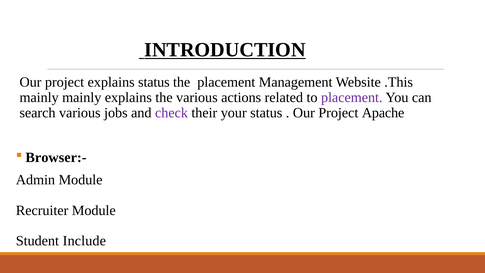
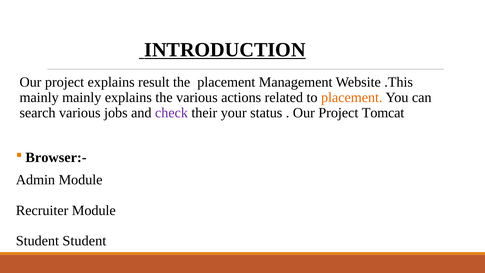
explains status: status -> result
placement at (352, 97) colour: purple -> orange
Apache: Apache -> Tomcat
Student Include: Include -> Student
